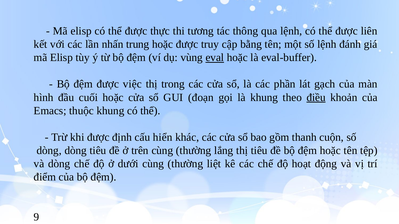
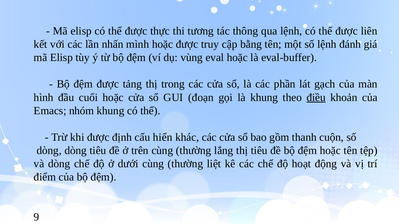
trung: trung -> mình
eval underline: present -> none
việc: việc -> tảng
thuộc: thuộc -> nhóm
